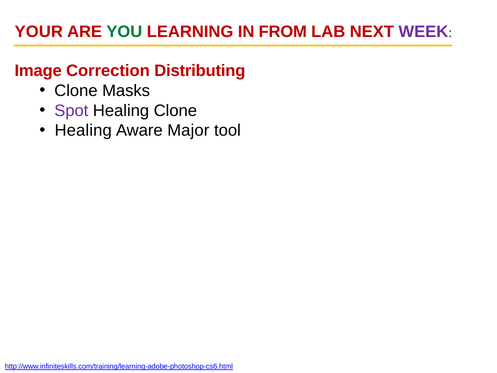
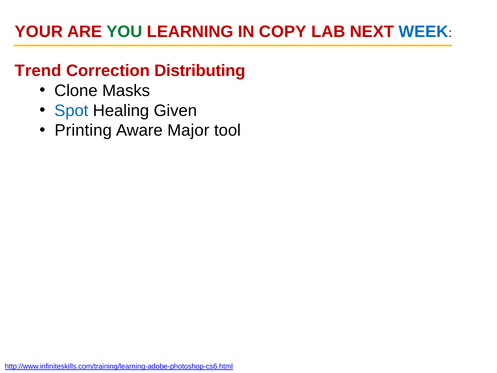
FROM: FROM -> COPY
WEEK colour: purple -> blue
Image: Image -> Trend
Spot colour: purple -> blue
Healing Clone: Clone -> Given
Healing at (83, 130): Healing -> Printing
